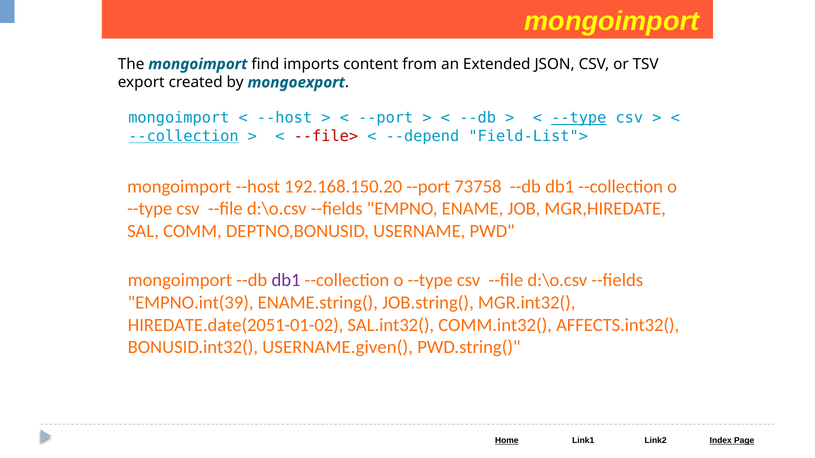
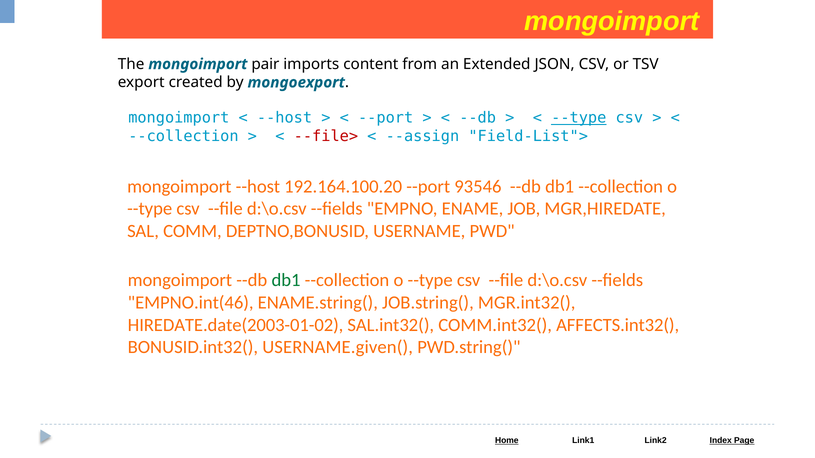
find: find -> pair
--collection at (183, 136) underline: present -> none
--depend: --depend -> --assign
192.168.150.20: 192.168.150.20 -> 192.164.100.20
73758: 73758 -> 93546
db1 at (286, 280) colour: purple -> green
EMPNO.int(39: EMPNO.int(39 -> EMPNO.int(46
HIREDATE.date(2051-01-02: HIREDATE.date(2051-01-02 -> HIREDATE.date(2003-01-02
